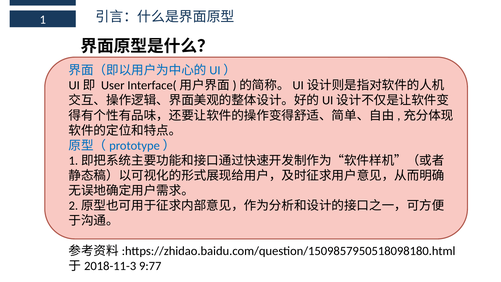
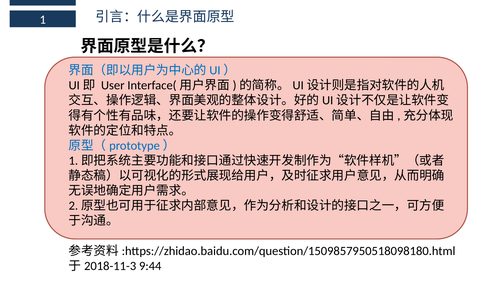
9:77: 9:77 -> 9:44
